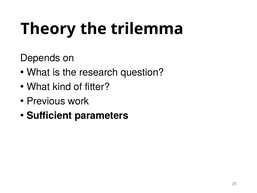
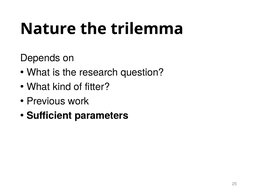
Theory: Theory -> Nature
